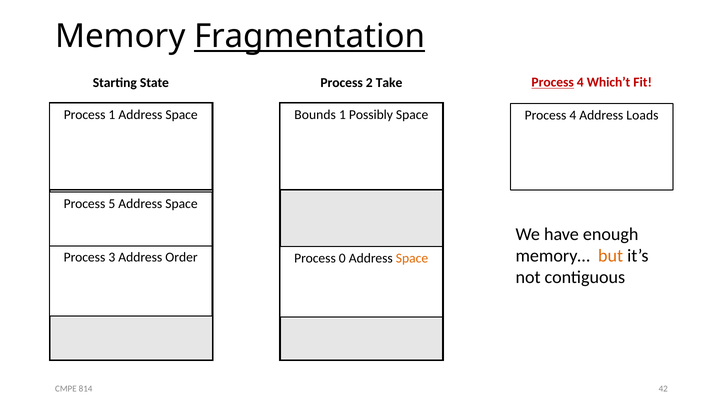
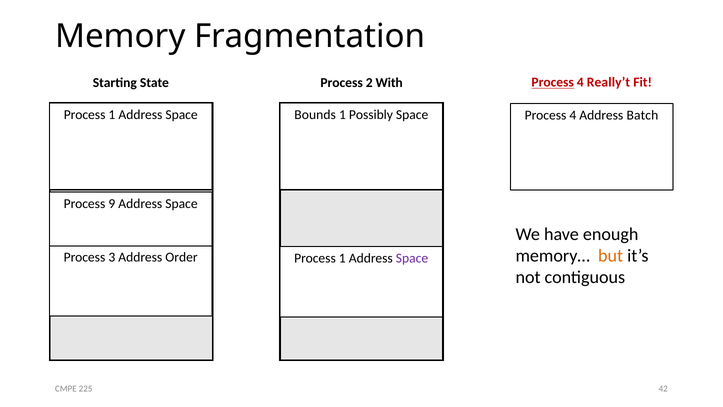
Fragmentation underline: present -> none
Take: Take -> With
Which’t: Which’t -> Really’t
Loads: Loads -> Batch
5: 5 -> 9
0 at (342, 258): 0 -> 1
Space at (412, 258) colour: orange -> purple
814: 814 -> 225
